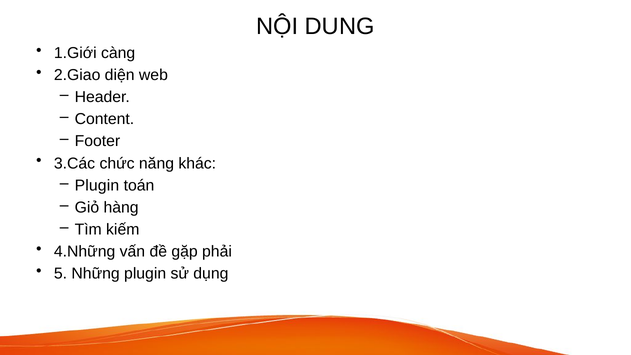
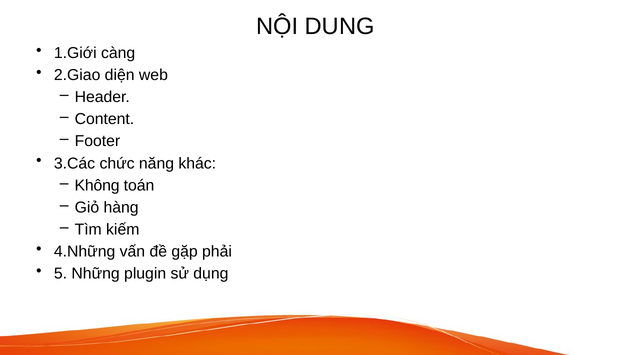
Plugin at (97, 185): Plugin -> Không
